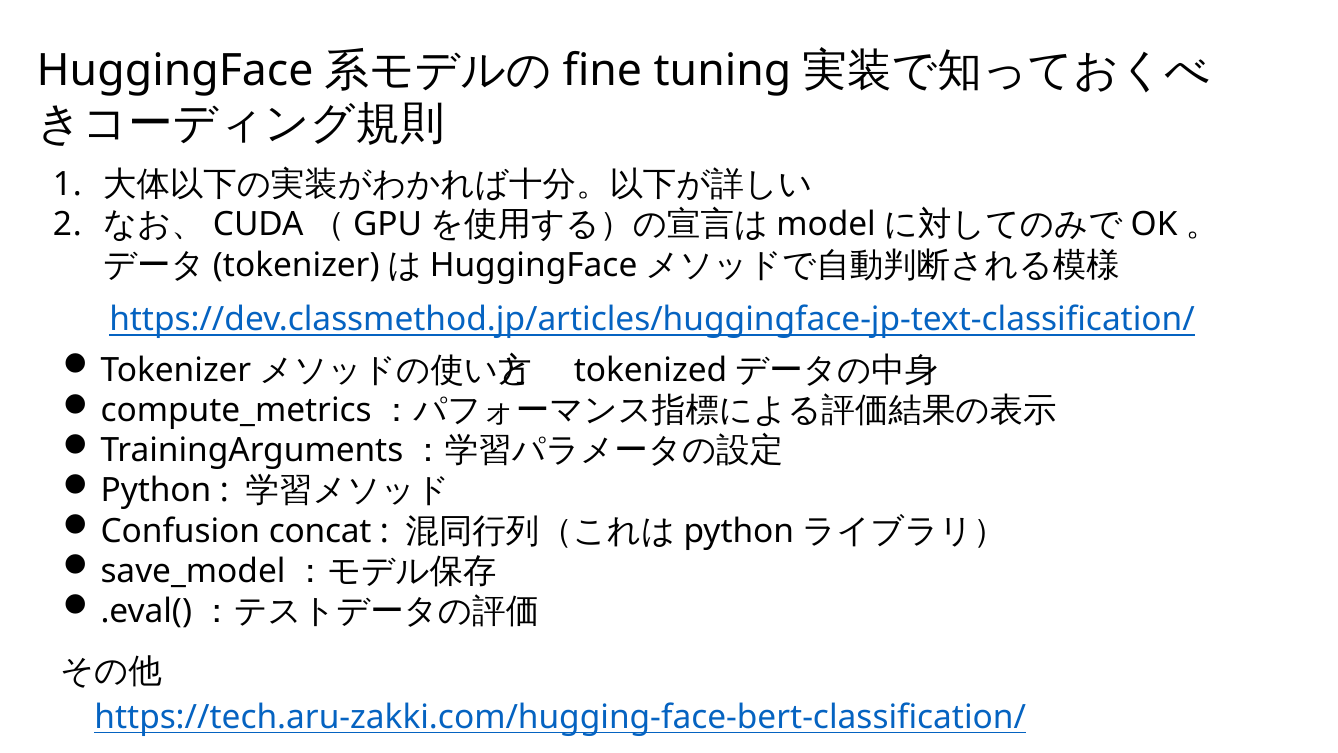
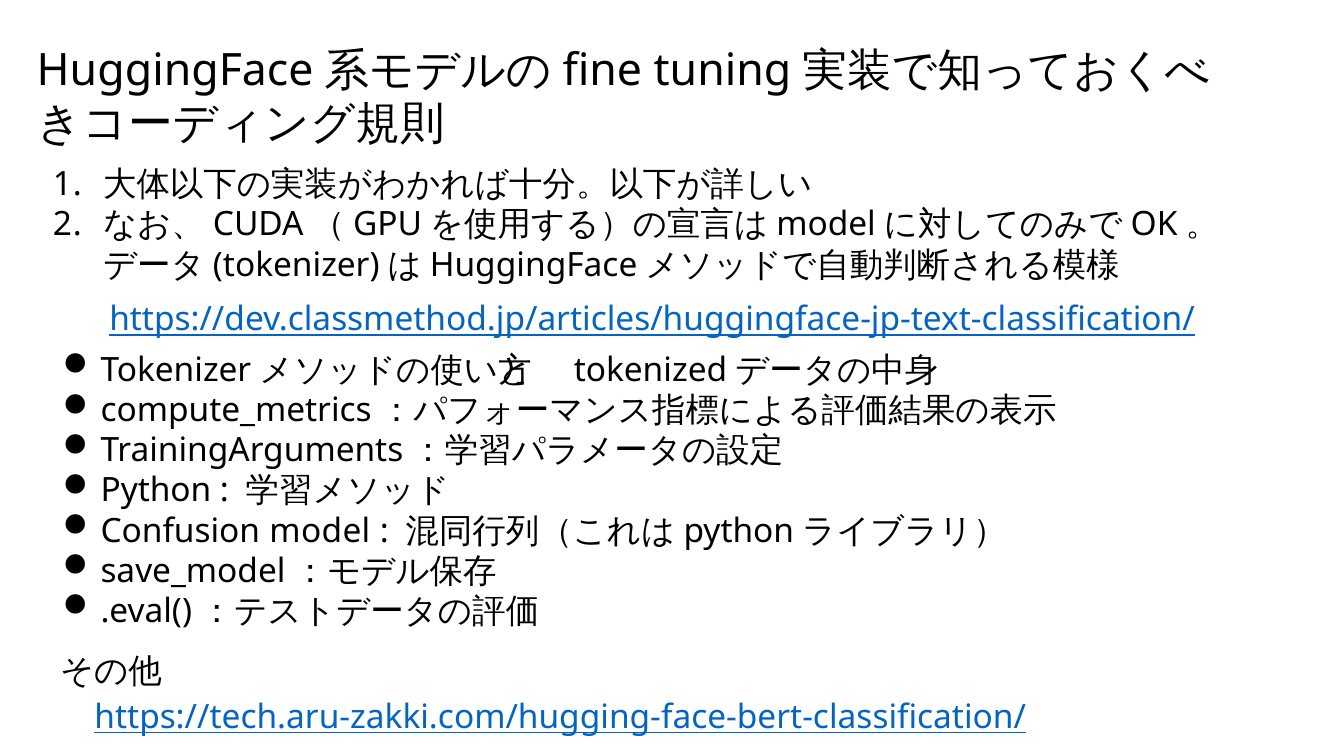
Confusion concat: concat -> model
